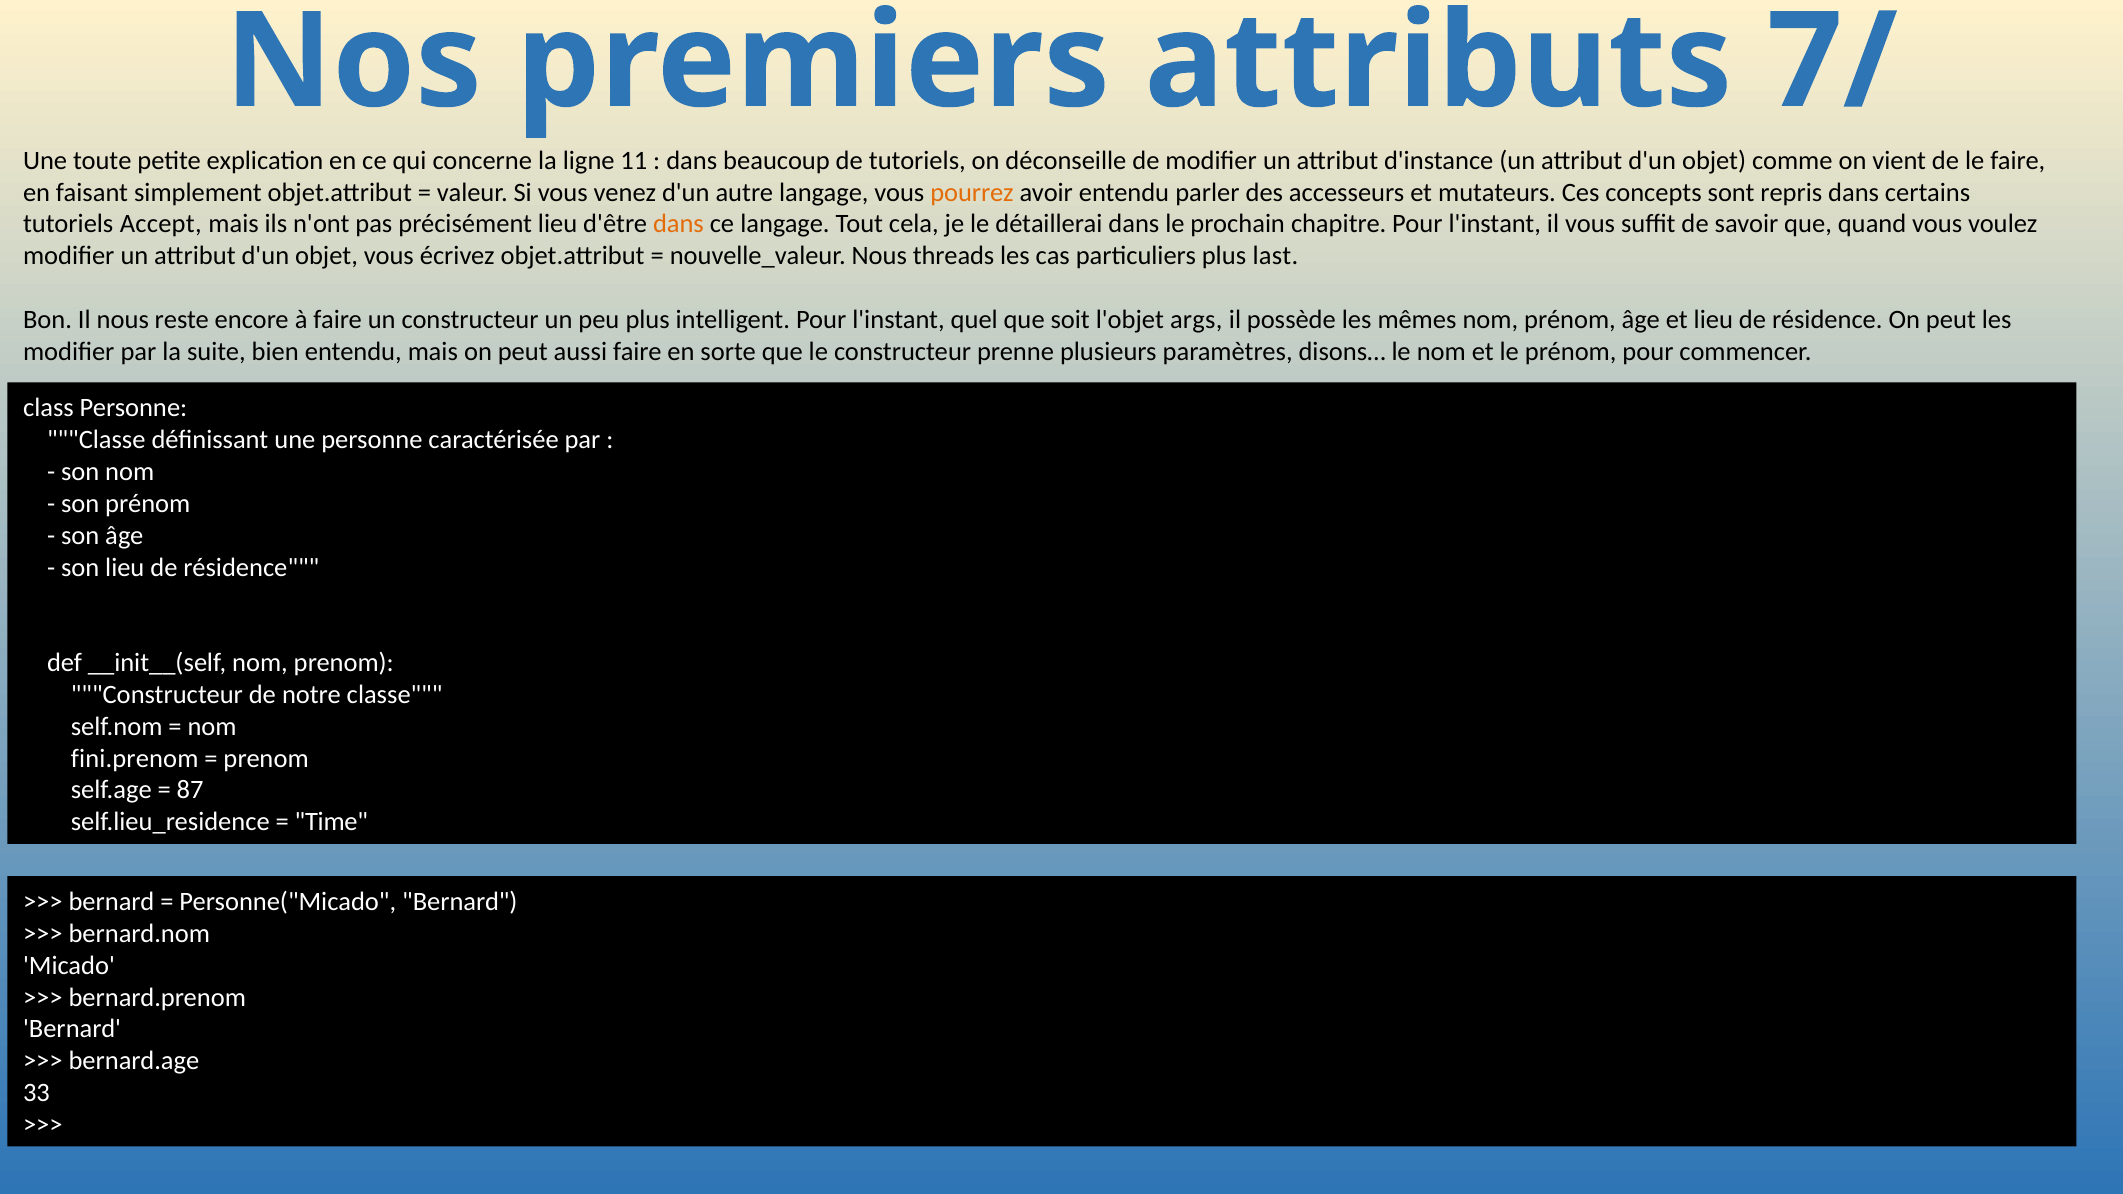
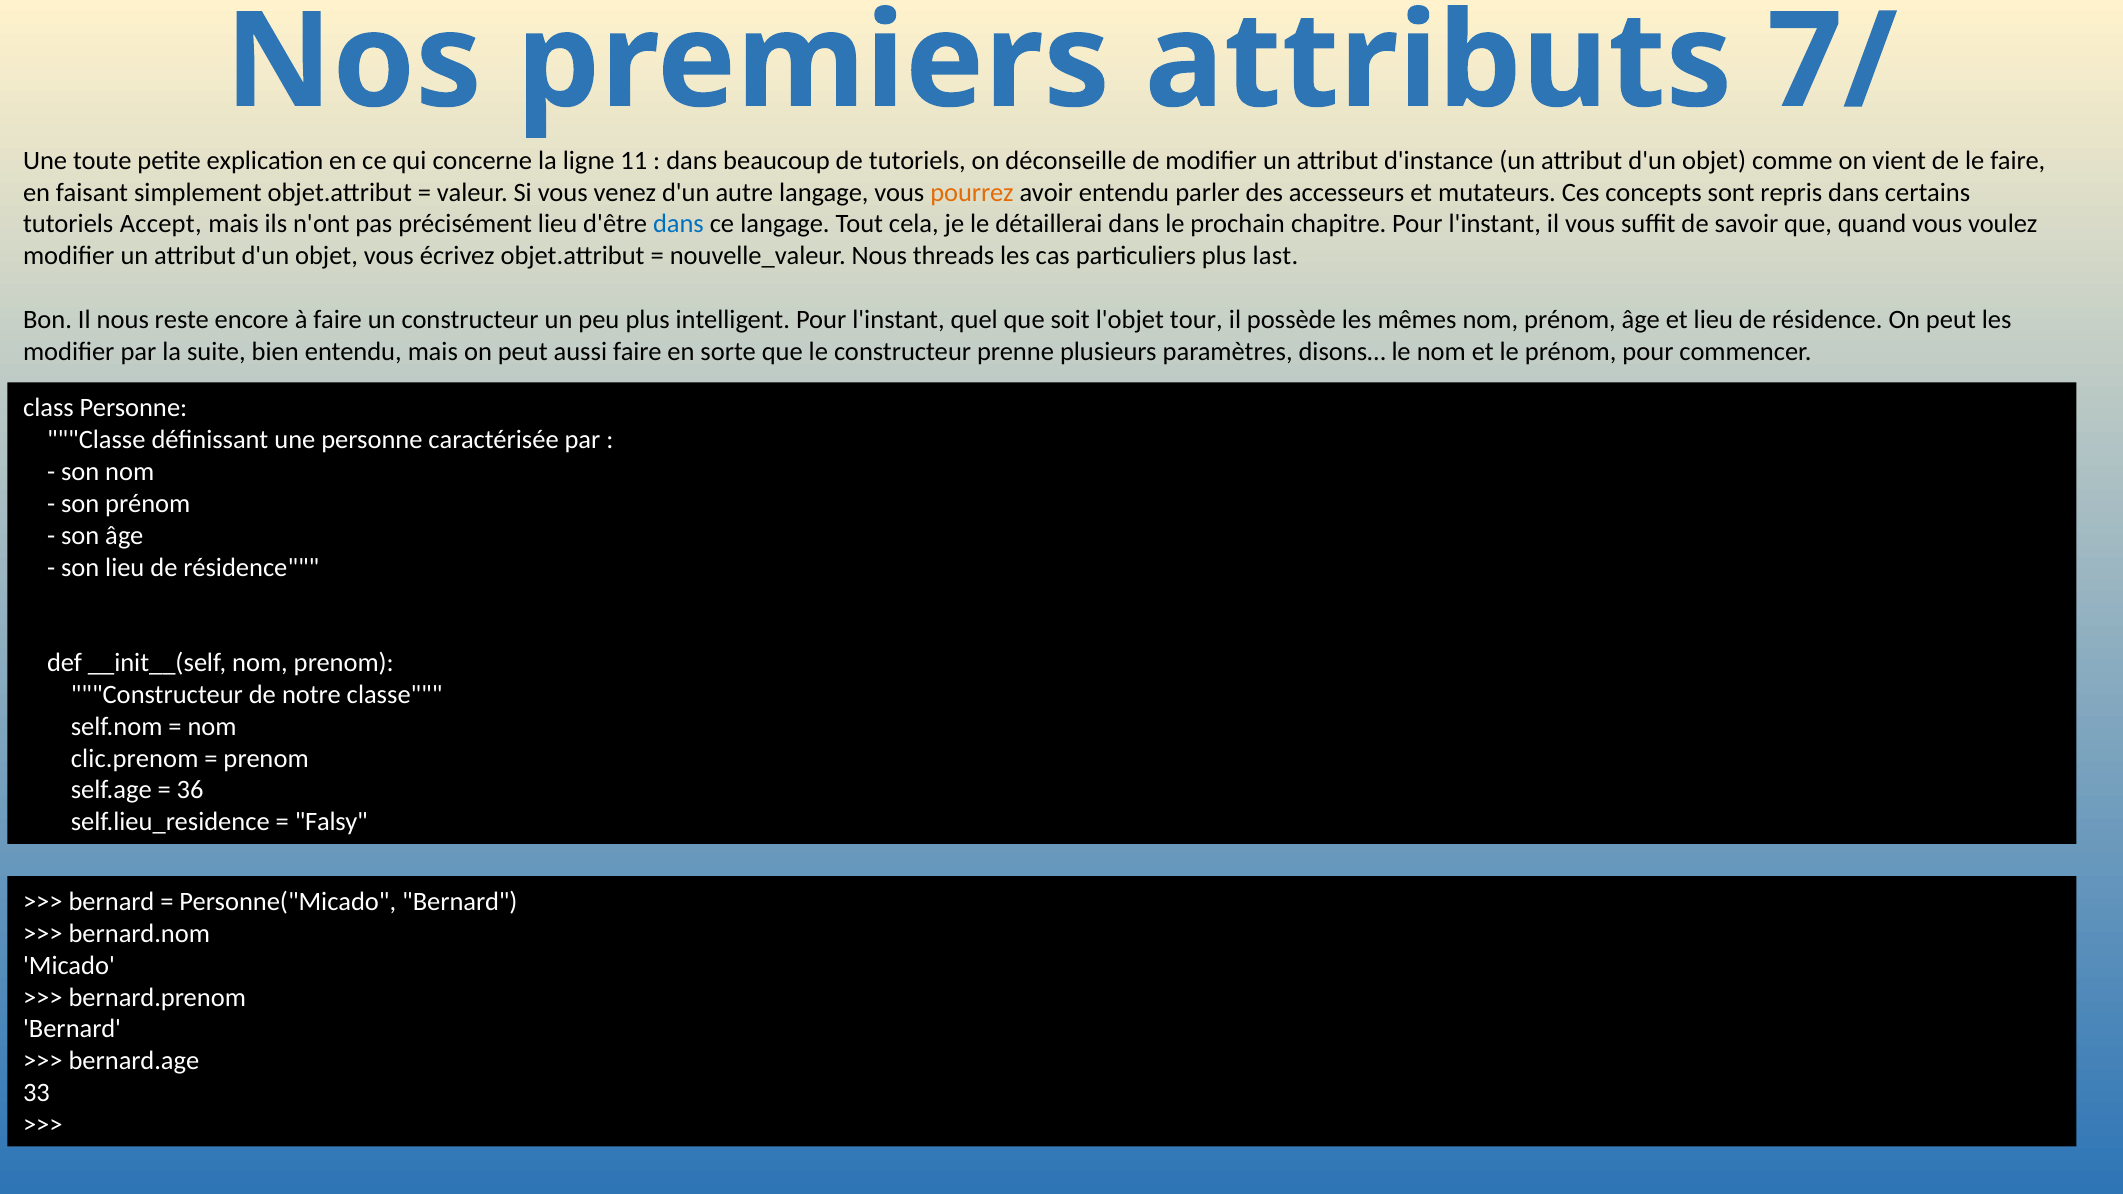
dans at (678, 224) colour: orange -> blue
args: args -> tour
fini.prenom: fini.prenom -> clic.prenom
87: 87 -> 36
Time: Time -> Falsy
